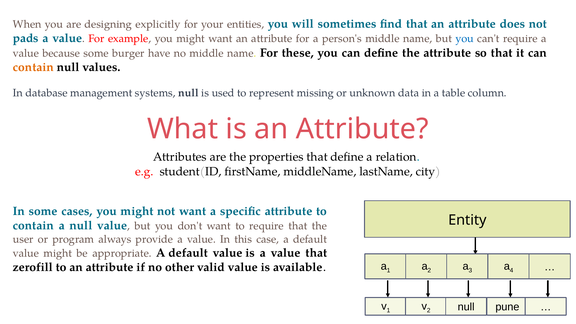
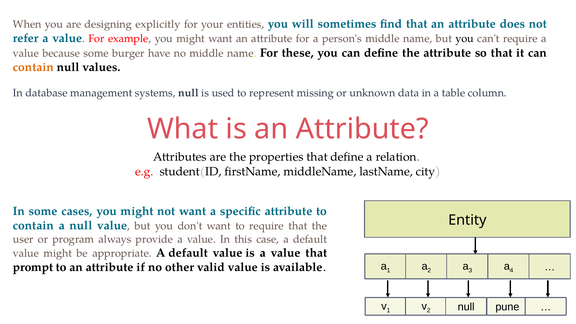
pads: pads -> refer
you at (465, 39) colour: blue -> black
zerofill: zerofill -> prompt
